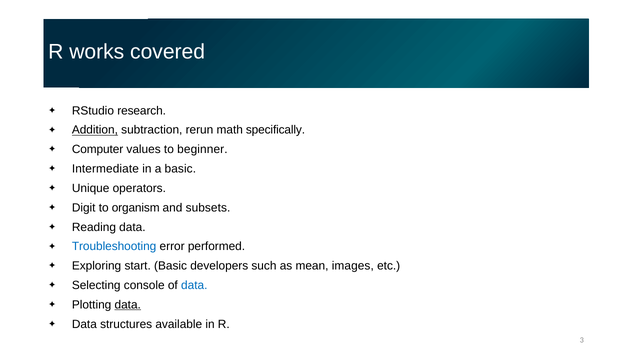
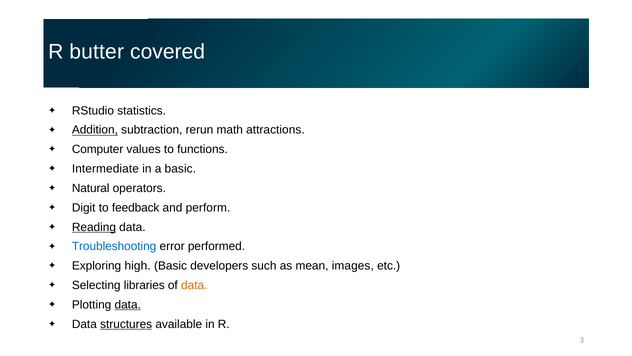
works: works -> butter
research: research -> statistics
specifically: specifically -> attractions
beginner: beginner -> functions
Unique: Unique -> Natural
organism: organism -> feedback
subsets: subsets -> perform
Reading underline: none -> present
start: start -> high
console: console -> libraries
data at (194, 285) colour: blue -> orange
structures underline: none -> present
